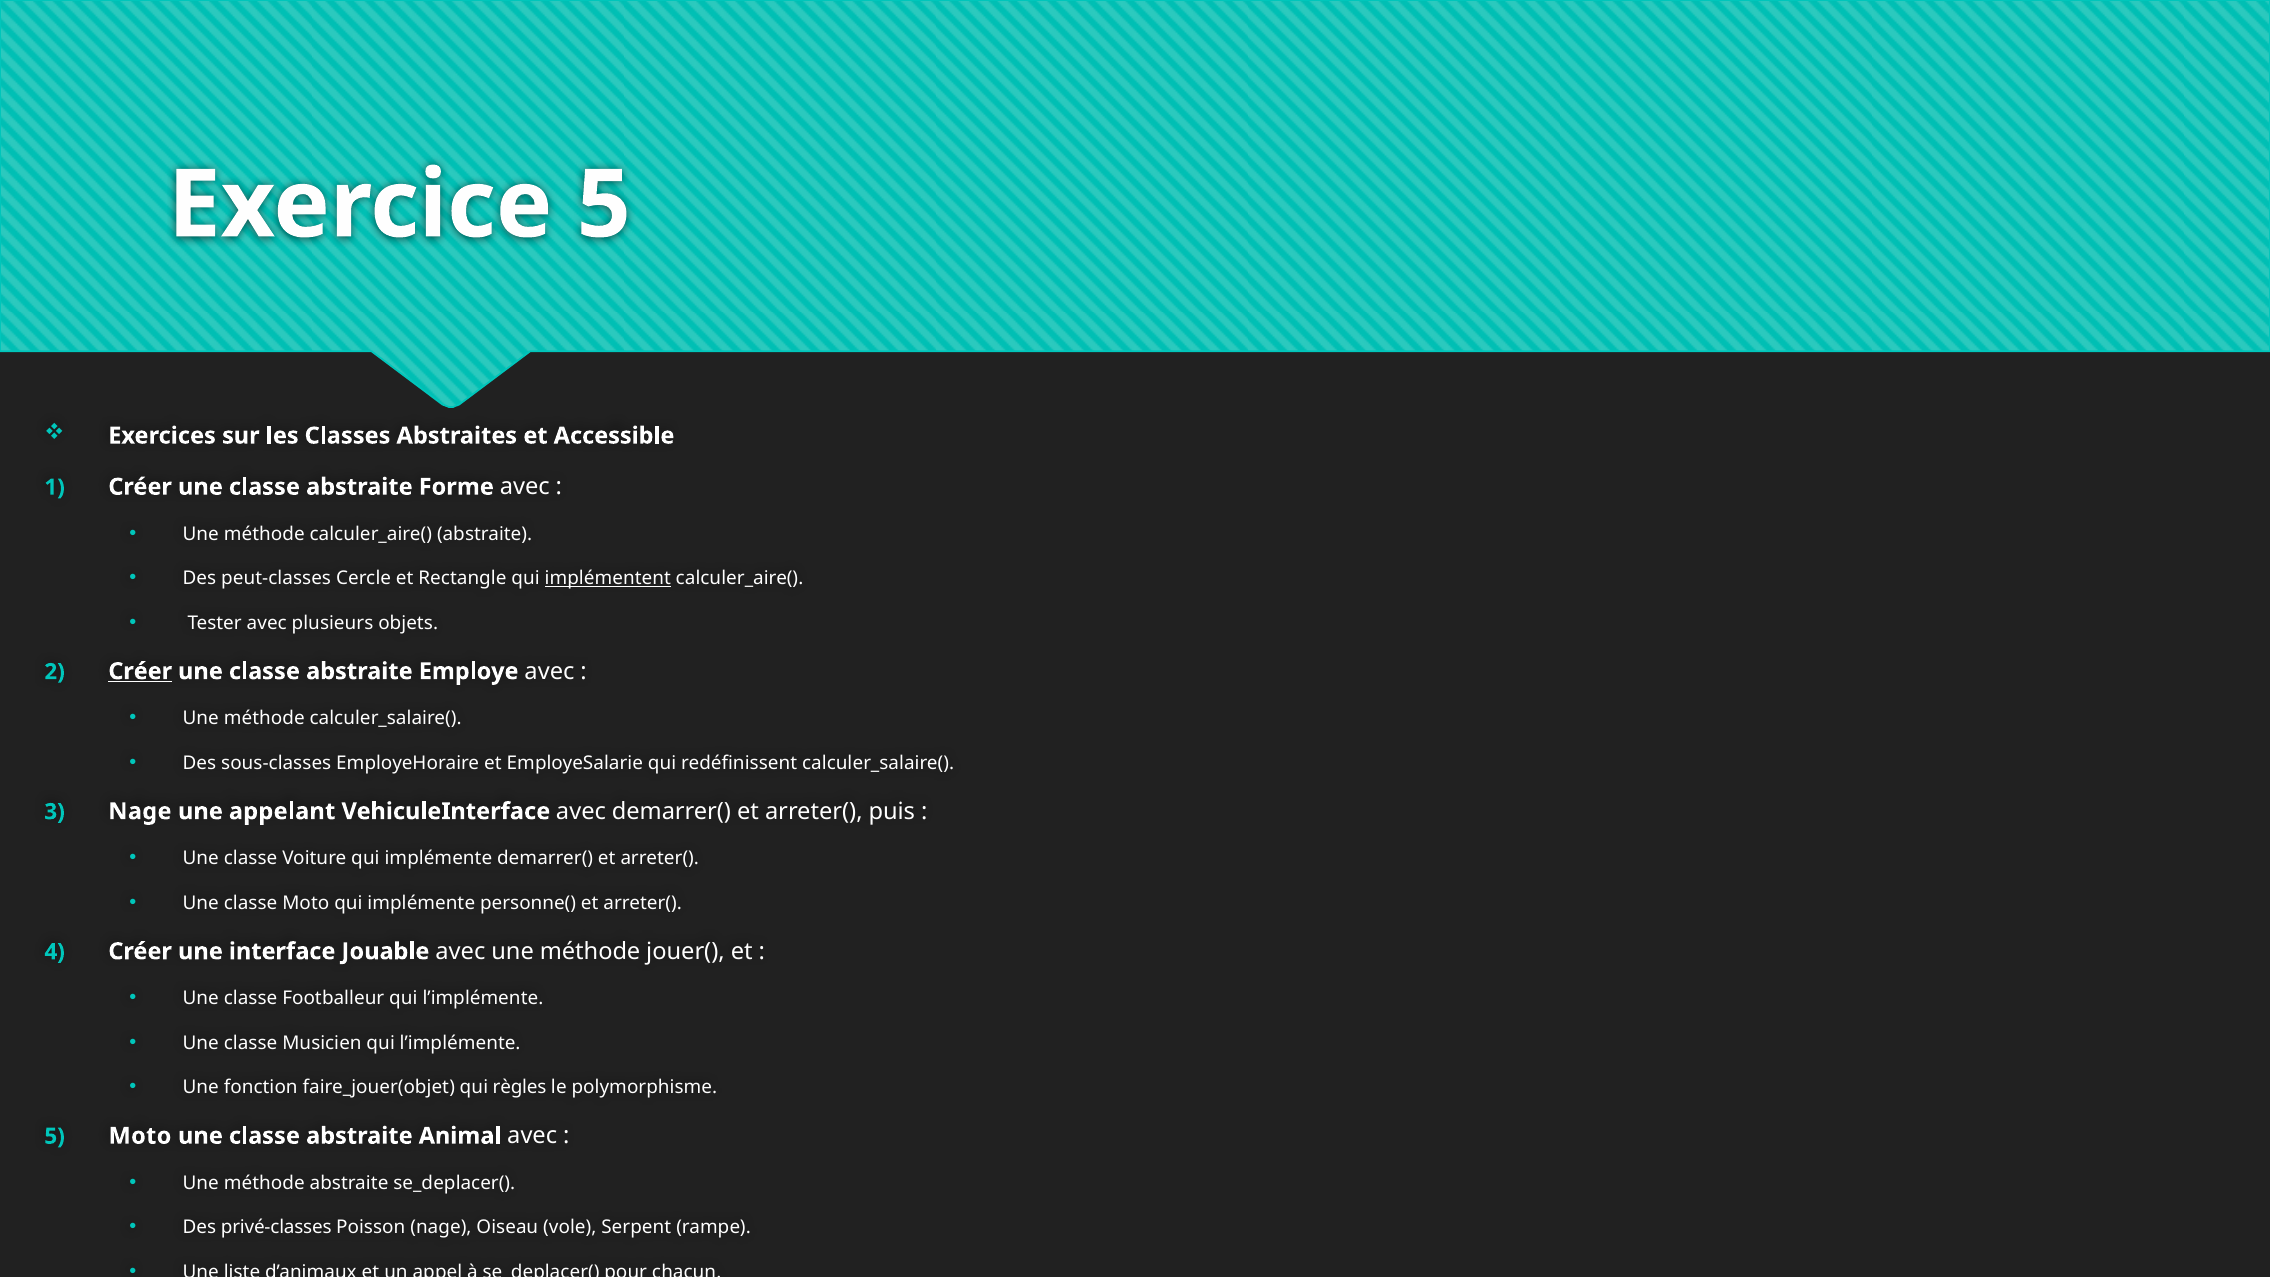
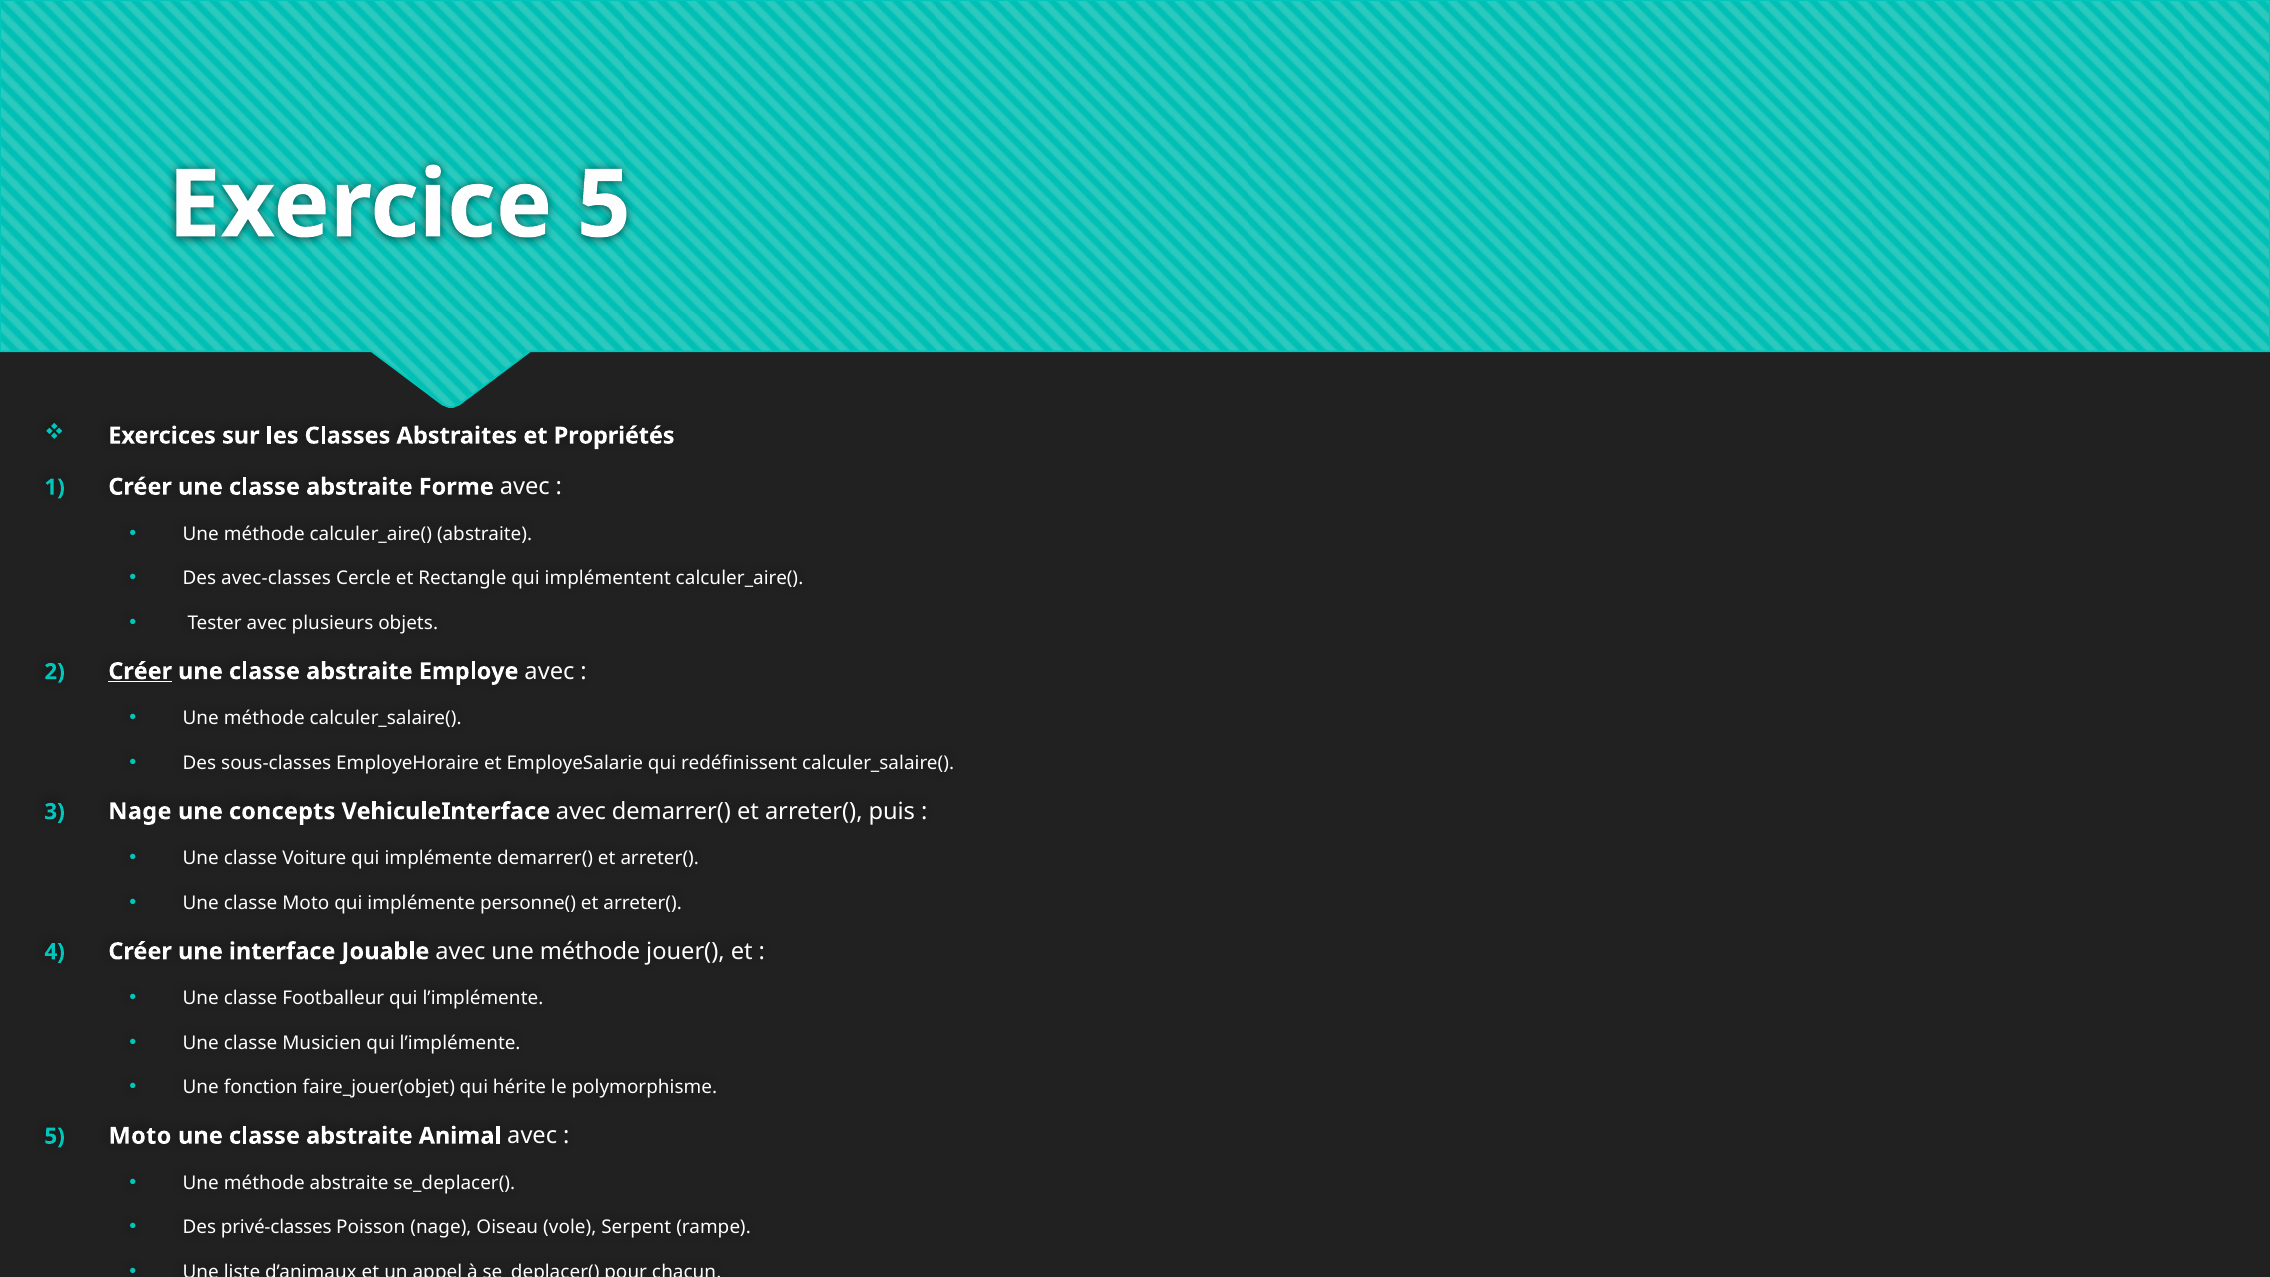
Accessible: Accessible -> Propriétés
peut-classes: peut-classes -> avec-classes
implémentent underline: present -> none
appelant: appelant -> concepts
règles: règles -> hérite
